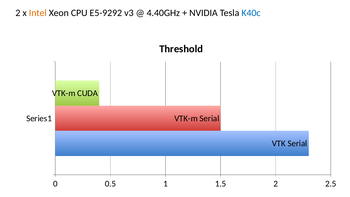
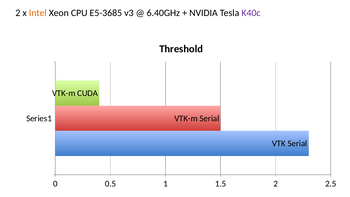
E5-9292: E5-9292 -> E5-3685
4.40GHz: 4.40GHz -> 6.40GHz
K40c colour: blue -> purple
